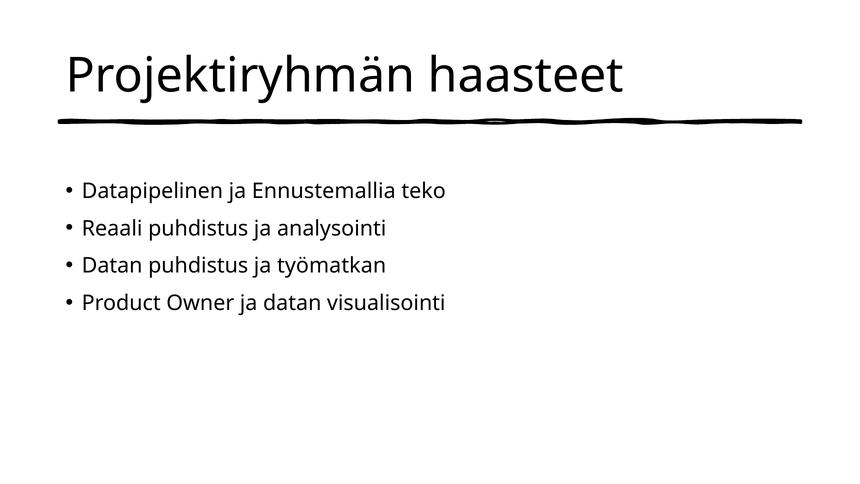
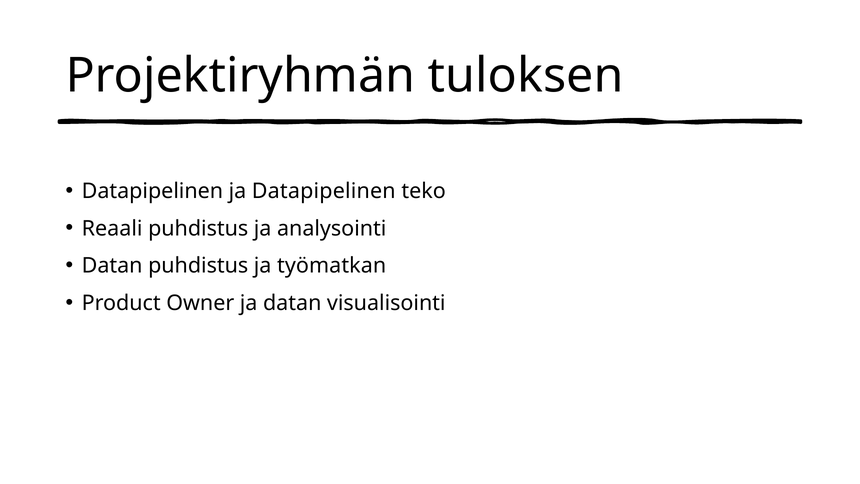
haasteet: haasteet -> tuloksen
ja Ennustemallia: Ennustemallia -> Datapipelinen
